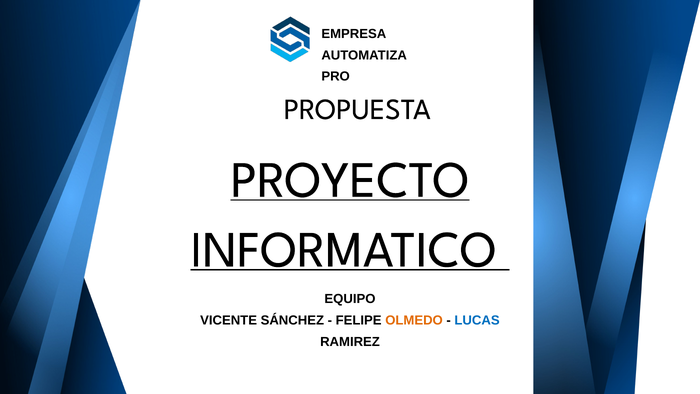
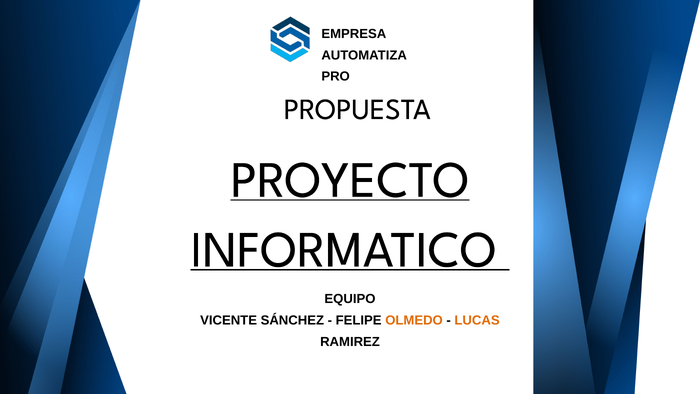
LUCAS colour: blue -> orange
